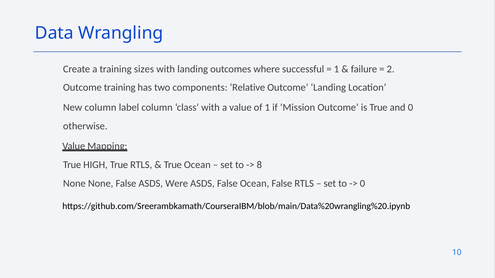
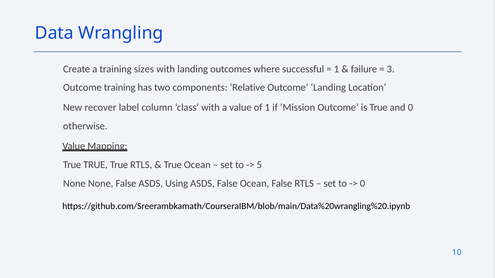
2: 2 -> 3
New column: column -> recover
HIGH at (95, 165): HIGH -> TRUE
8: 8 -> 5
Were: Were -> Using
